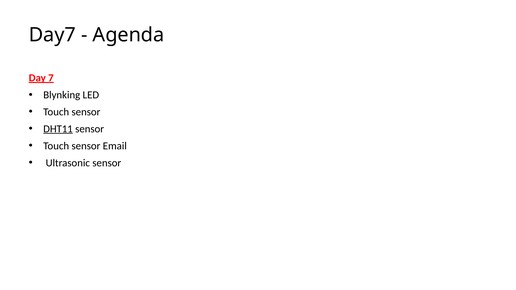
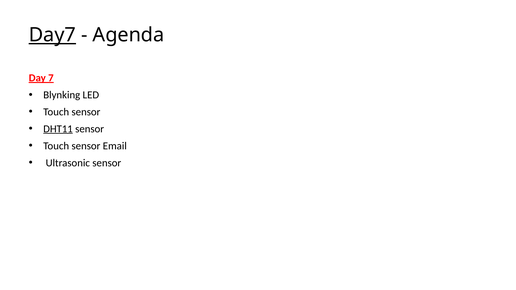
Day7 underline: none -> present
